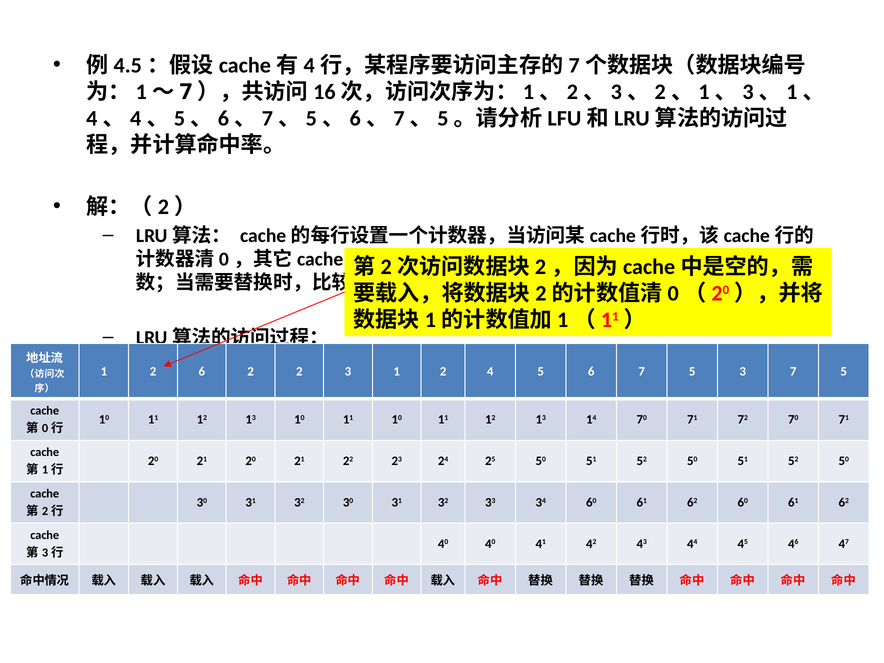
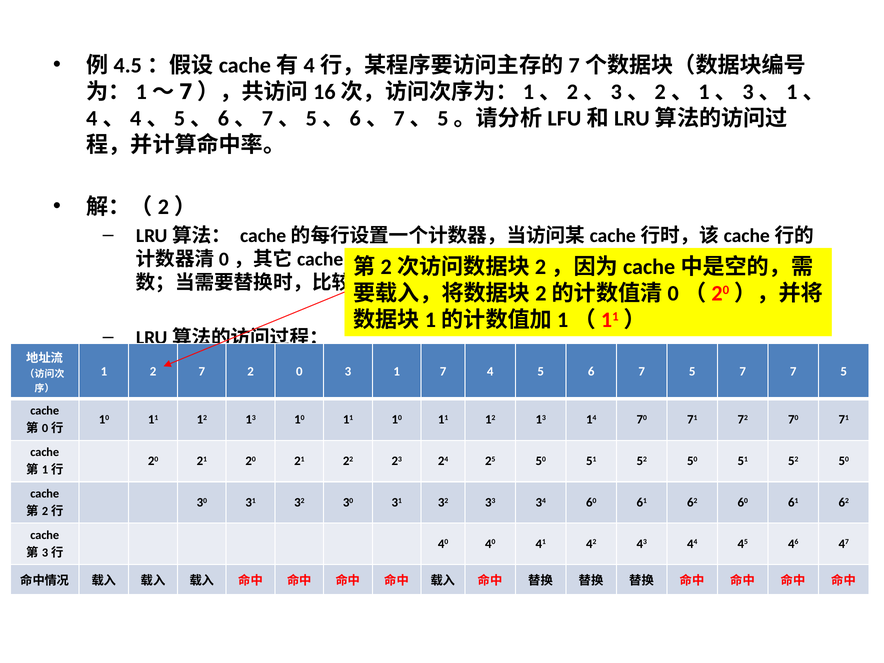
2 6: 6 -> 7
2 2: 2 -> 0
3 1 2: 2 -> 7
5 3: 3 -> 7
